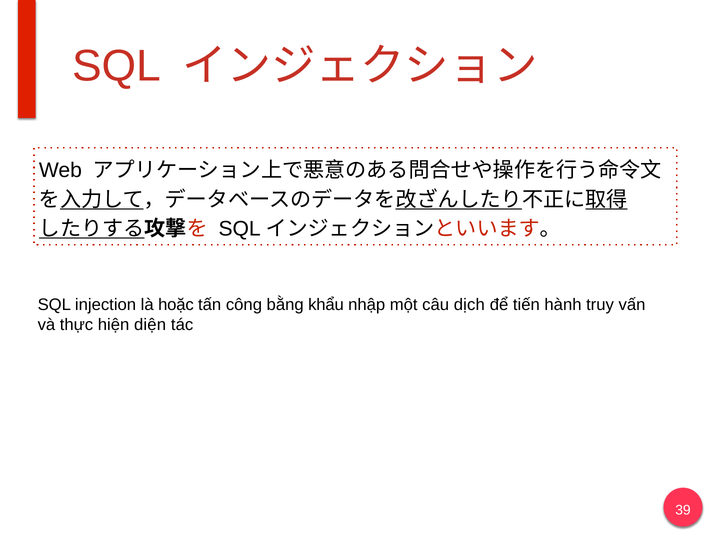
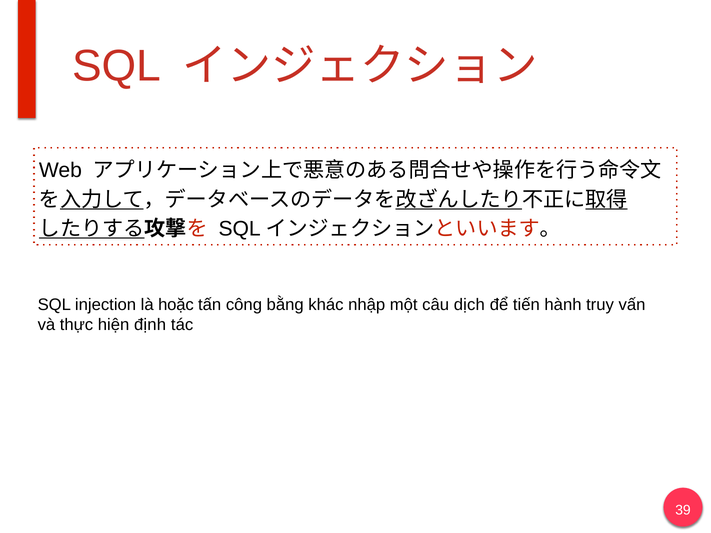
khẩu: khẩu -> khác
diện: diện -> định
